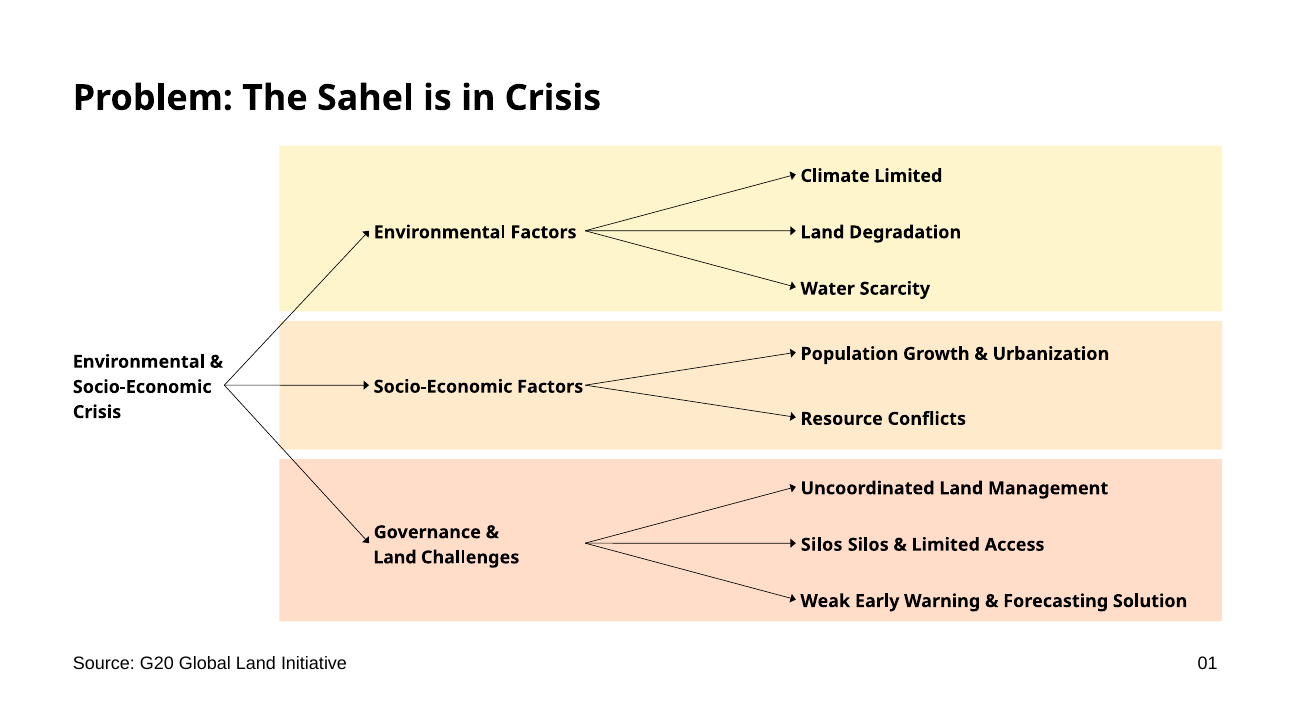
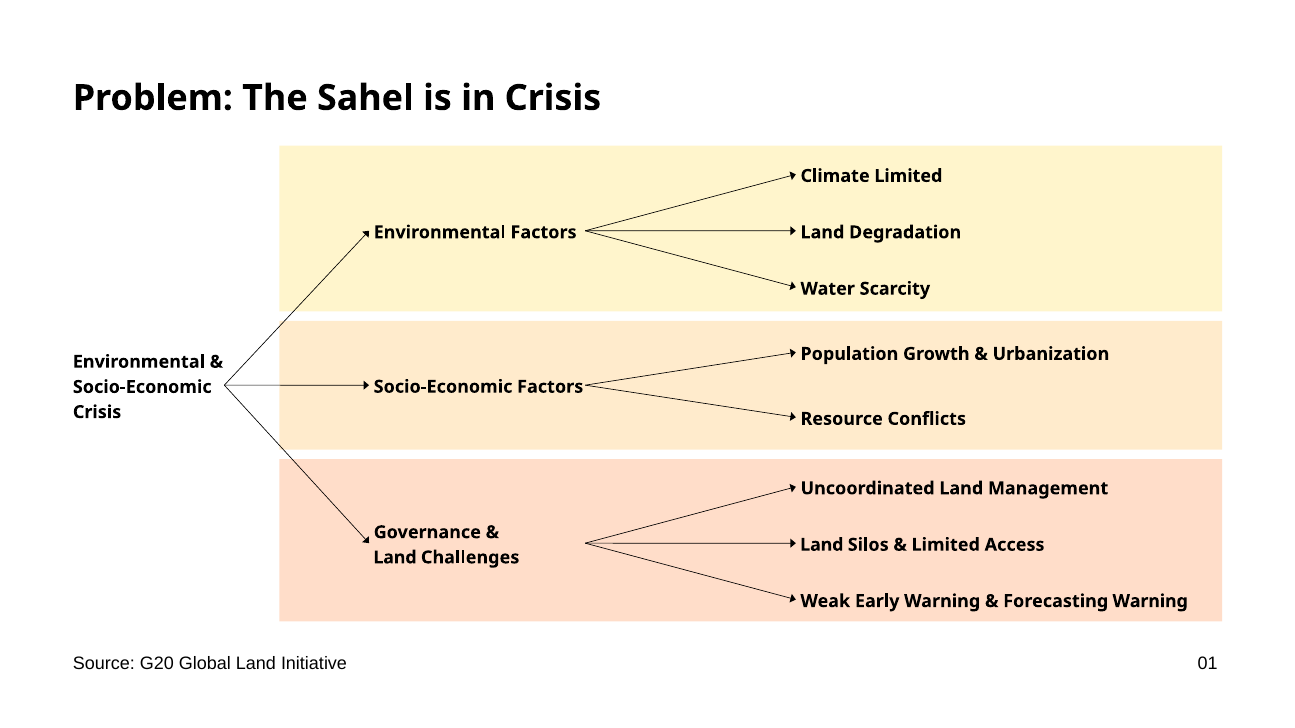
Silos at (822, 545): Silos -> Land
Forecasting Solution: Solution -> Warning
